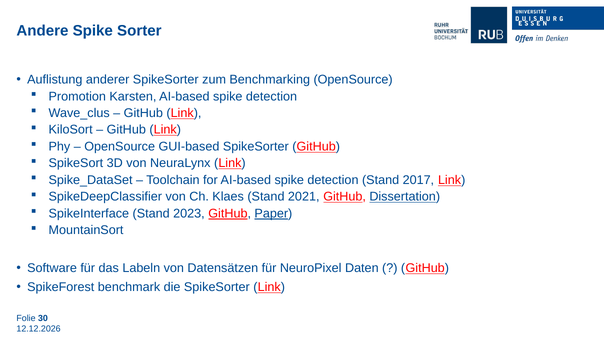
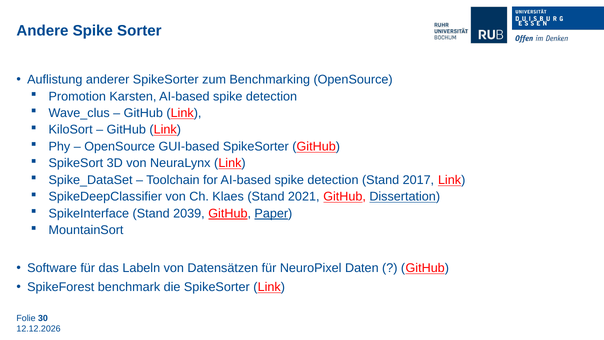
2023: 2023 -> 2039
